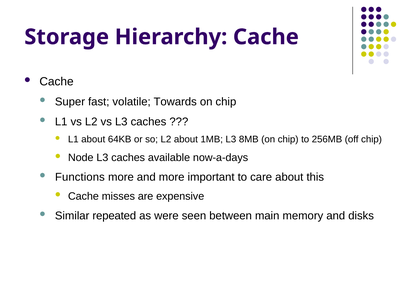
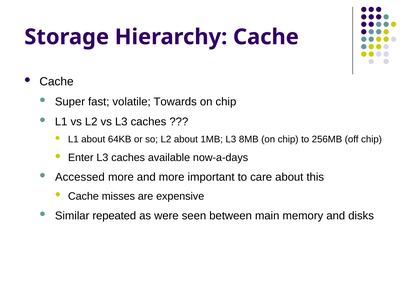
Node: Node -> Enter
Functions: Functions -> Accessed
